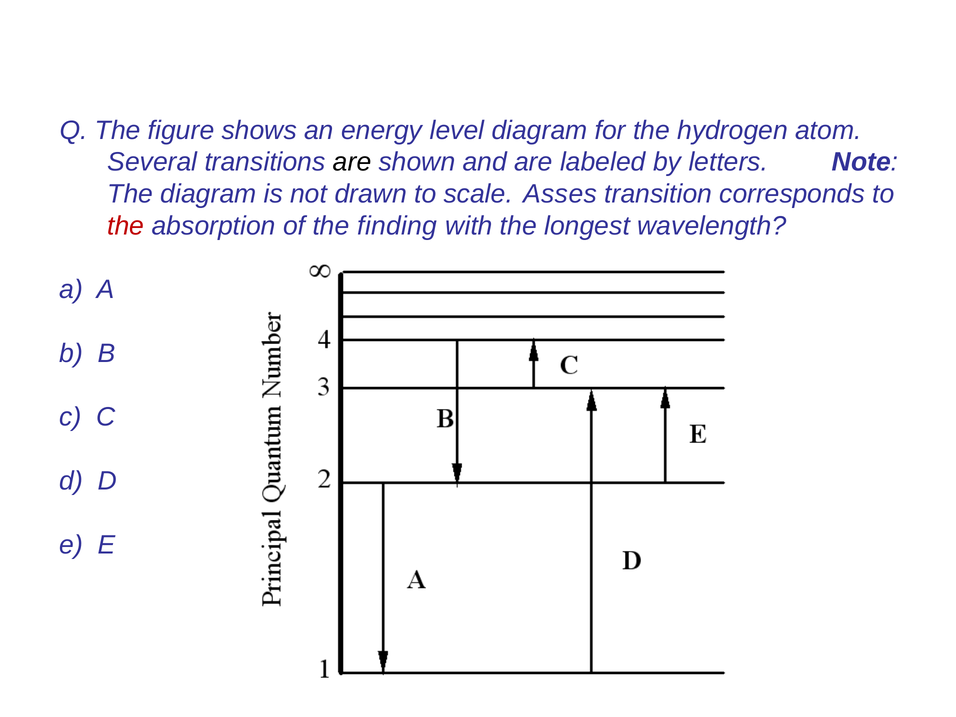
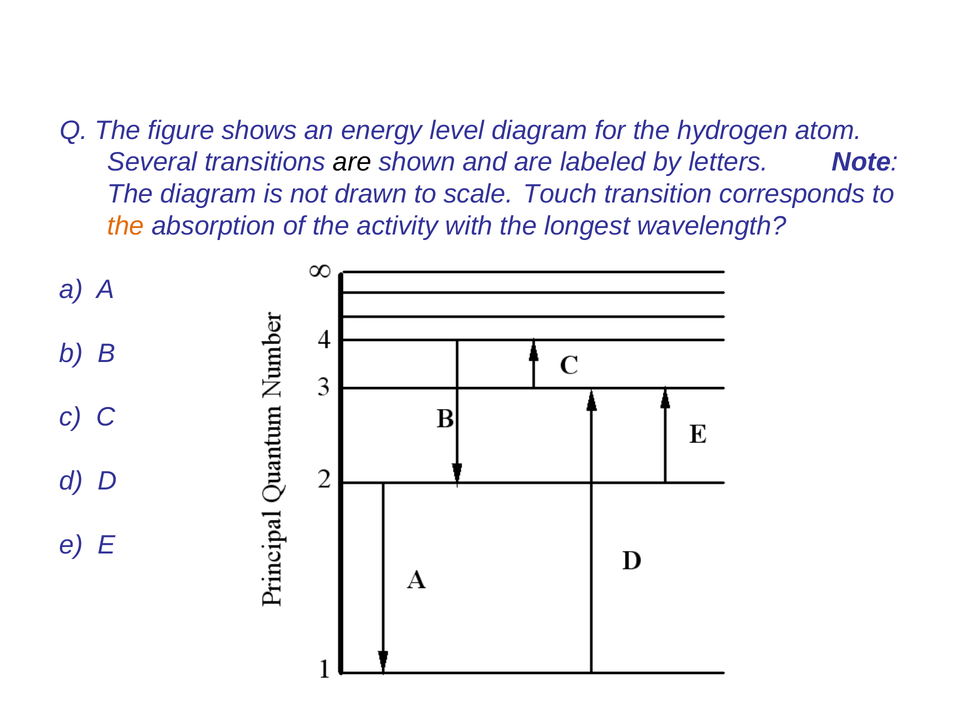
Asses: Asses -> Touch
the at (126, 226) colour: red -> orange
finding: finding -> activity
